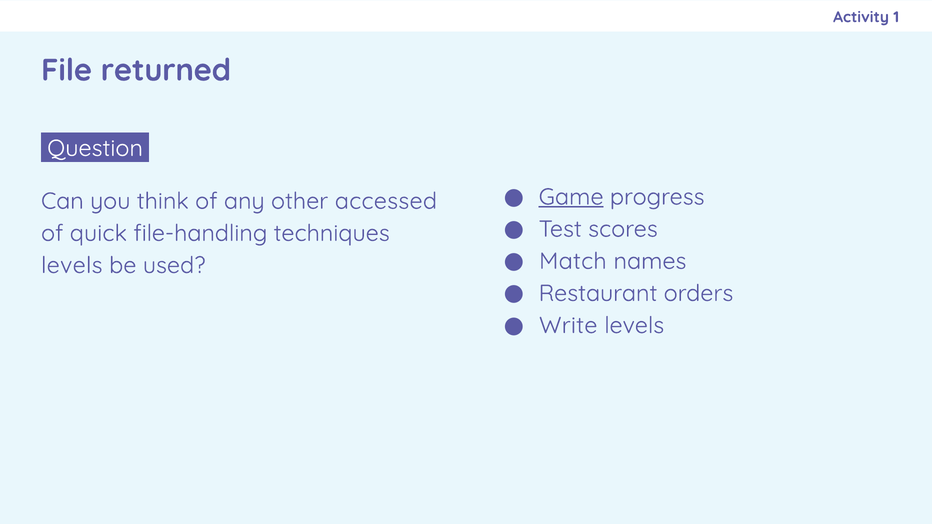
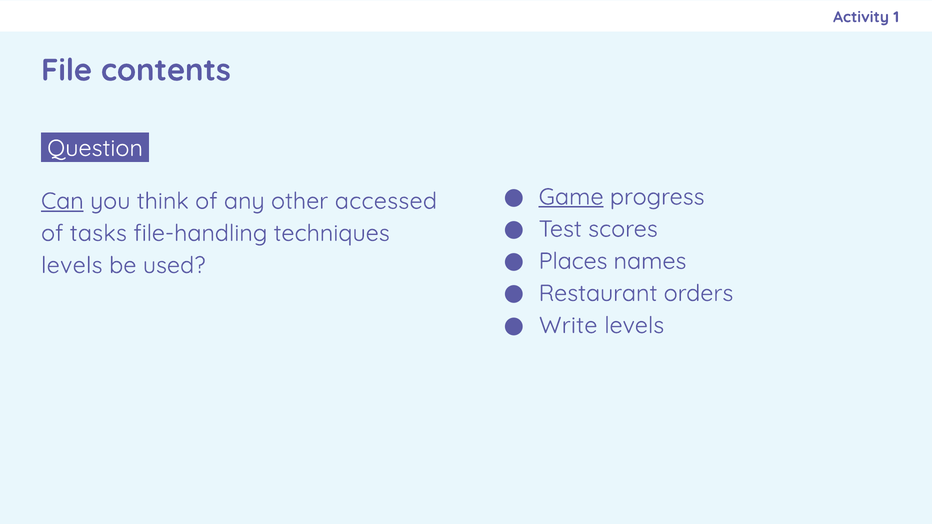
returned: returned -> contents
Can underline: none -> present
quick: quick -> tasks
Match: Match -> Places
